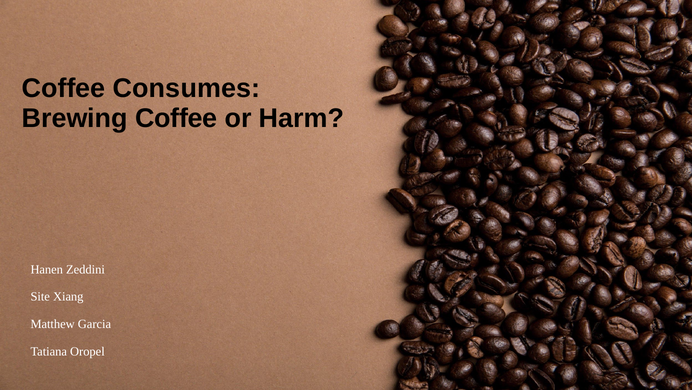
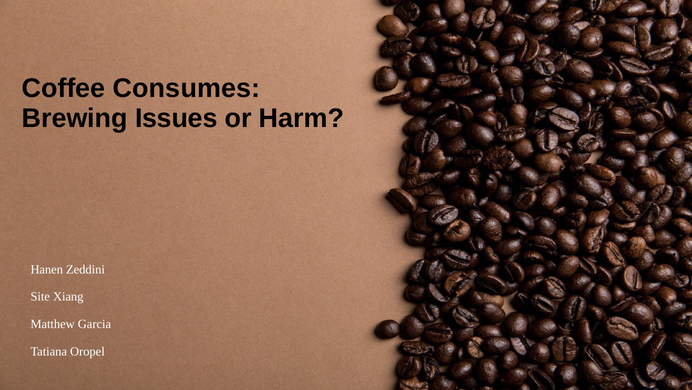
Brewing Coffee: Coffee -> Issues
